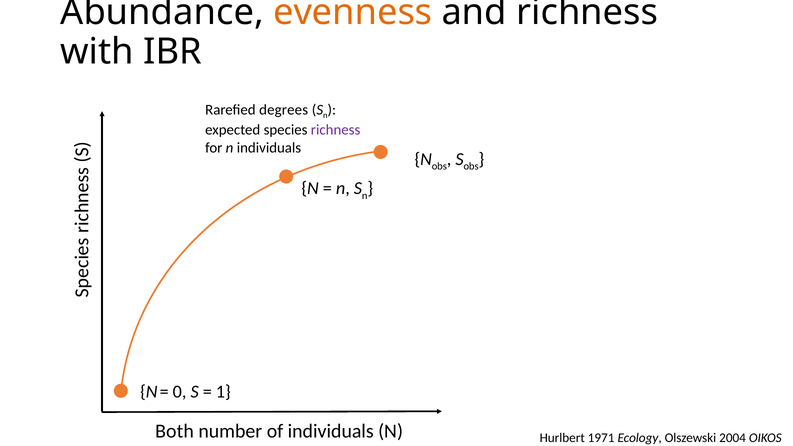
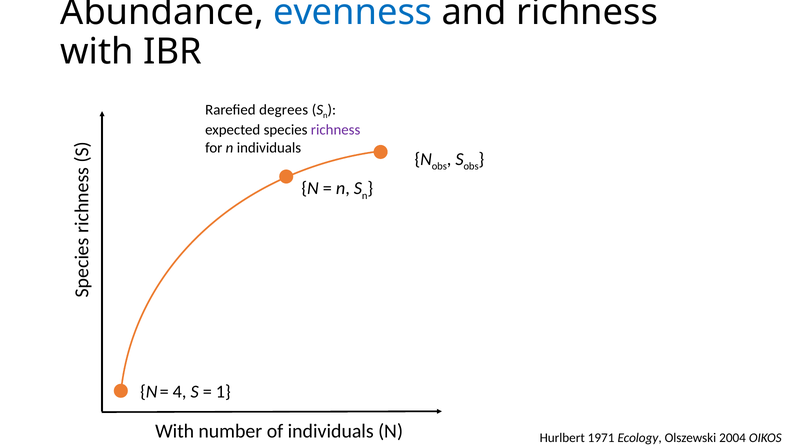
evenness colour: orange -> blue
0: 0 -> 4
Both at (175, 431): Both -> With
